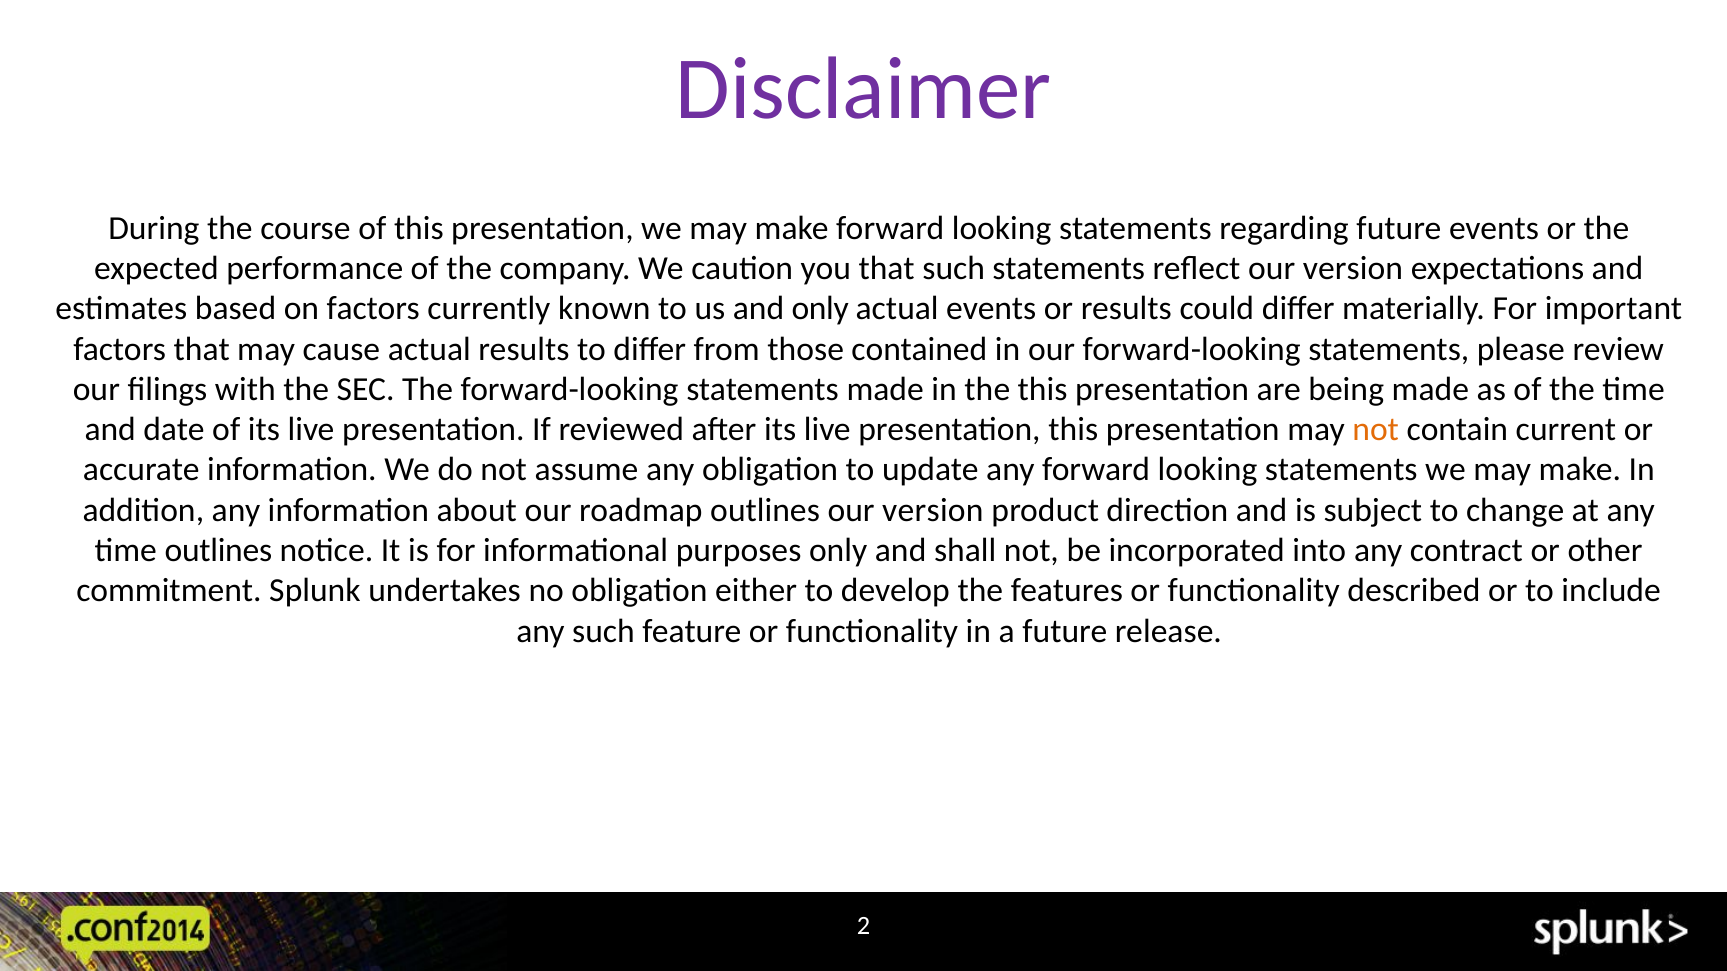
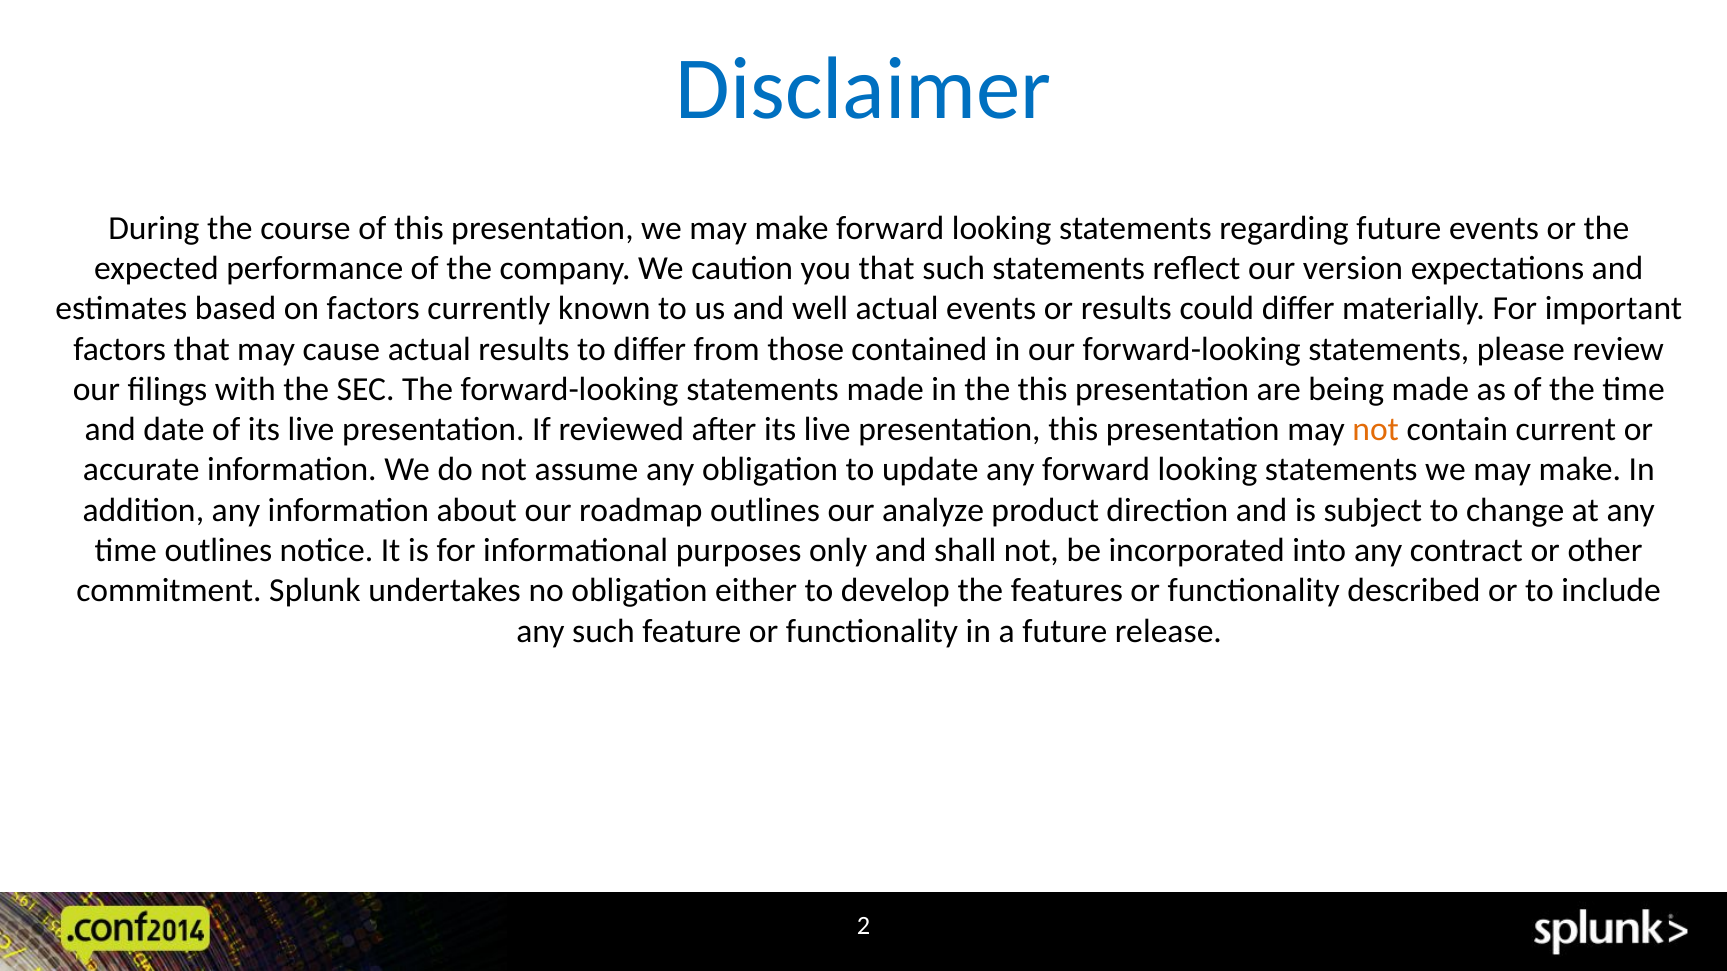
Disclaimer colour: purple -> blue
and only: only -> well
outlines our version: version -> analyze
